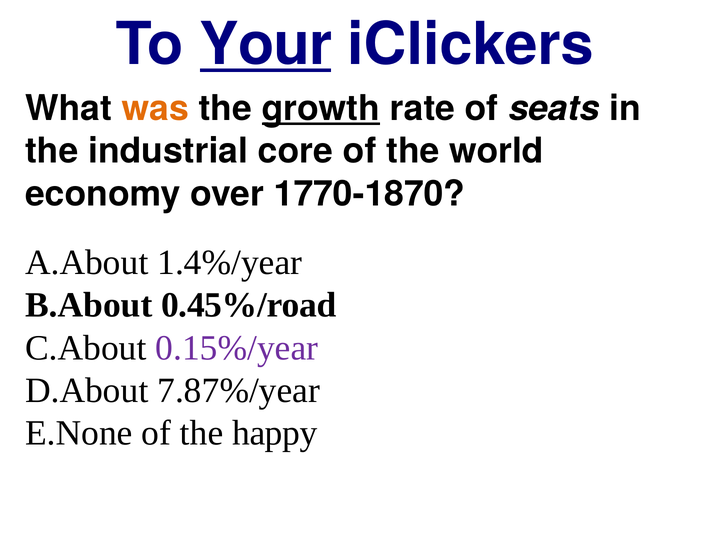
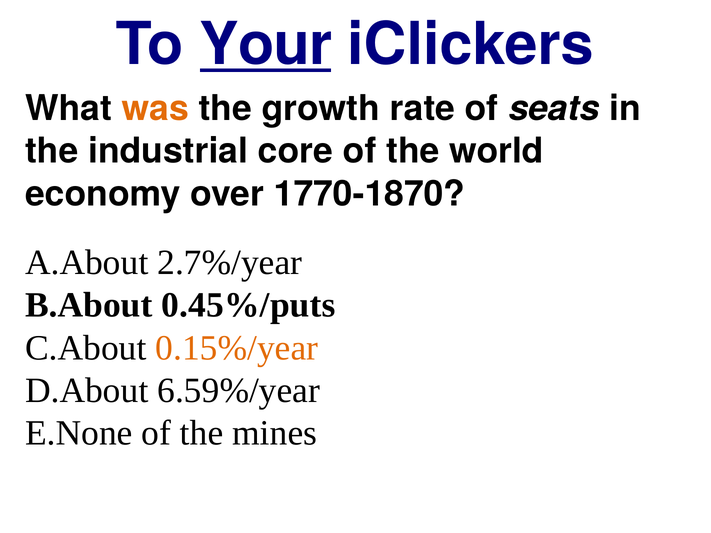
growth underline: present -> none
1.4%/year: 1.4%/year -> 2.7%/year
0.45%/road: 0.45%/road -> 0.45%/puts
0.15%/year colour: purple -> orange
7.87%/year: 7.87%/year -> 6.59%/year
happy: happy -> mines
